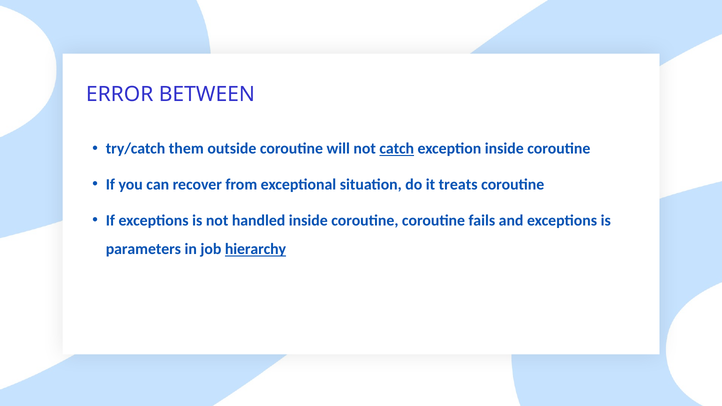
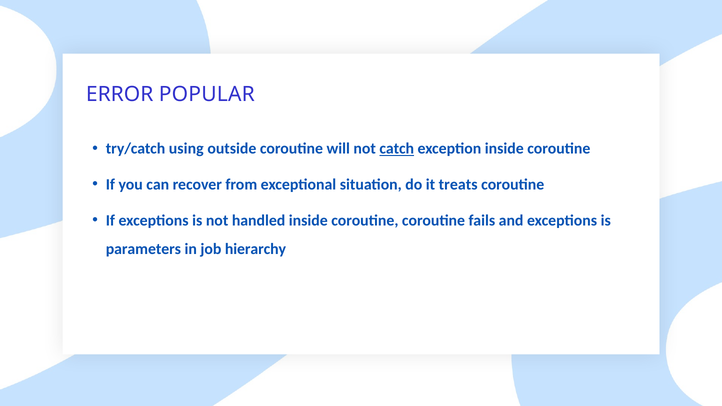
BETWEEN: BETWEEN -> POPULAR
them: them -> using
hierarchy underline: present -> none
